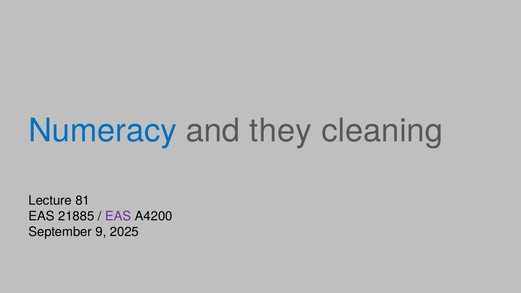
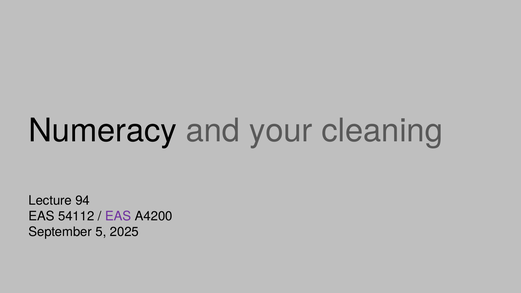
Numeracy colour: blue -> black
they: they -> your
81: 81 -> 94
21885: 21885 -> 54112
9: 9 -> 5
